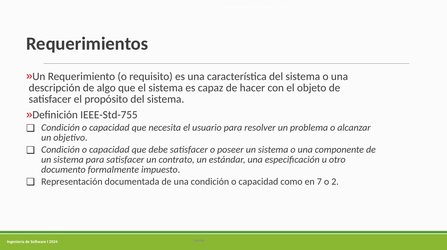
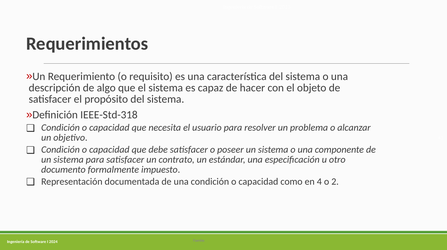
IEEE-Std-755: IEEE-Std-755 -> IEEE-Std-318
7: 7 -> 4
